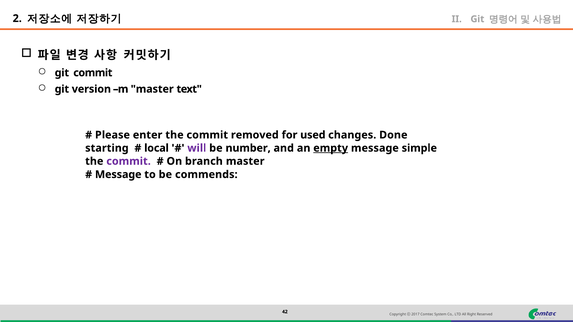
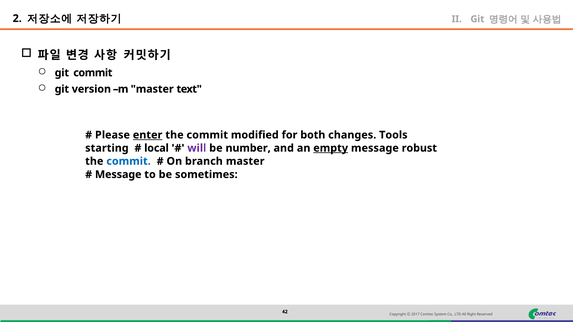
enter underline: none -> present
removed: removed -> modified
used: used -> both
Done: Done -> Tools
simple: simple -> robust
commit at (129, 161) colour: purple -> blue
commends: commends -> sometimes
